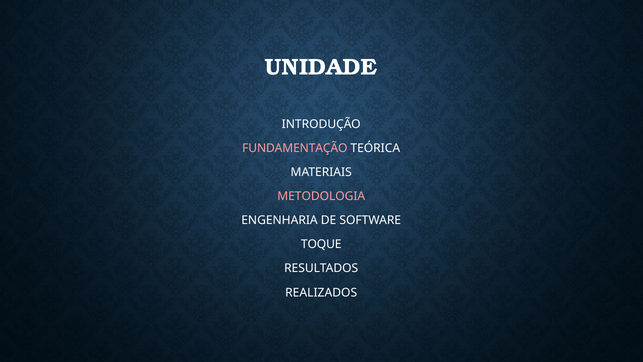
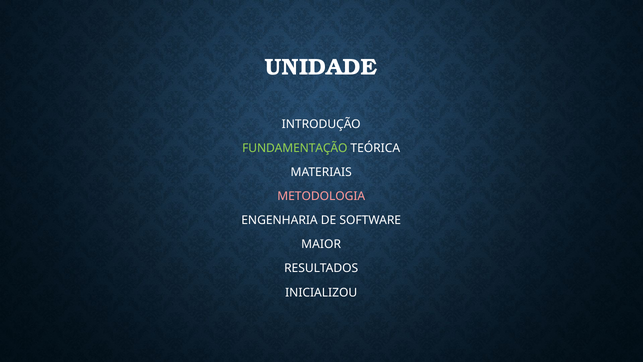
FUNDAMENTAÇÃO colour: pink -> light green
TOQUE: TOQUE -> MAIOR
REALIZADOS: REALIZADOS -> INICIALIZOU
